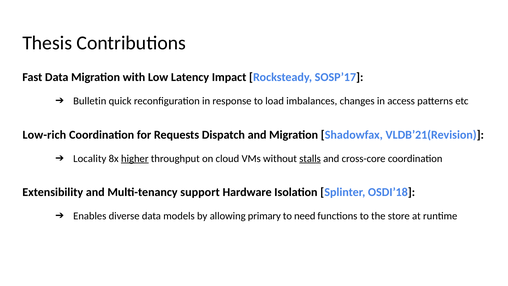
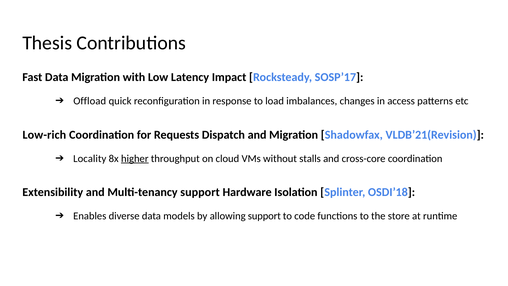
Bulletin: Bulletin -> Offload
stalls underline: present -> none
allowing primary: primary -> support
need: need -> code
